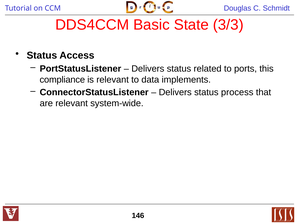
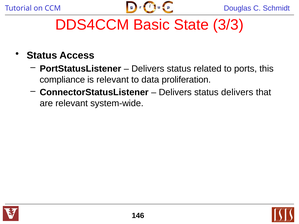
implements: implements -> proliferation
status process: process -> delivers
